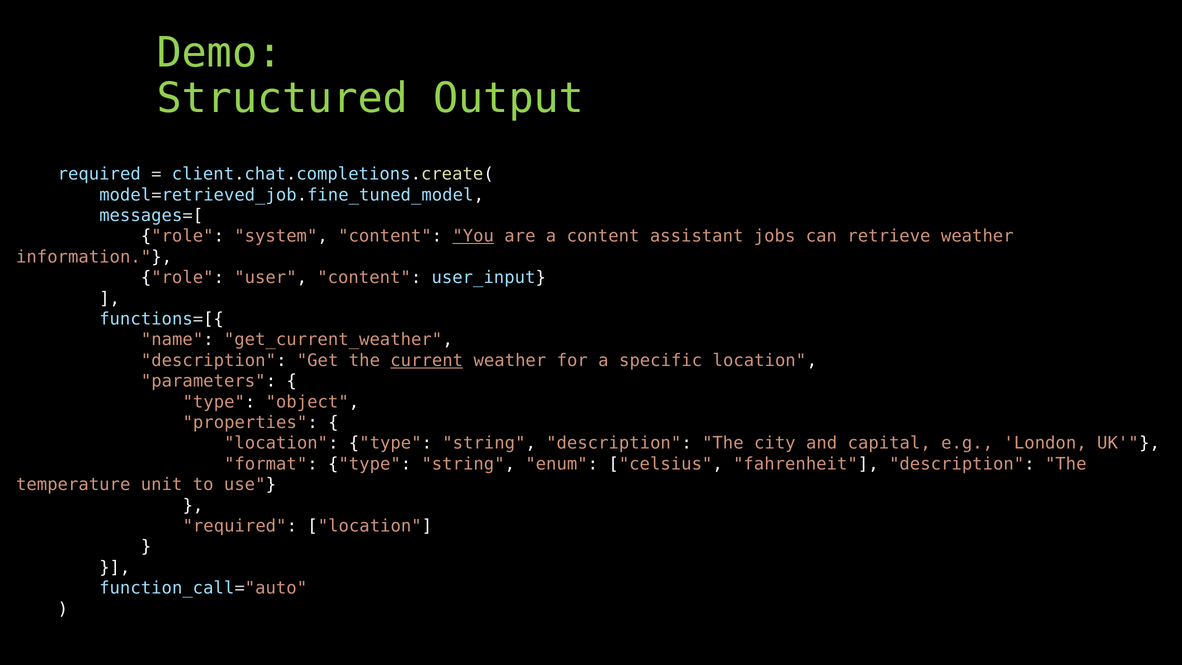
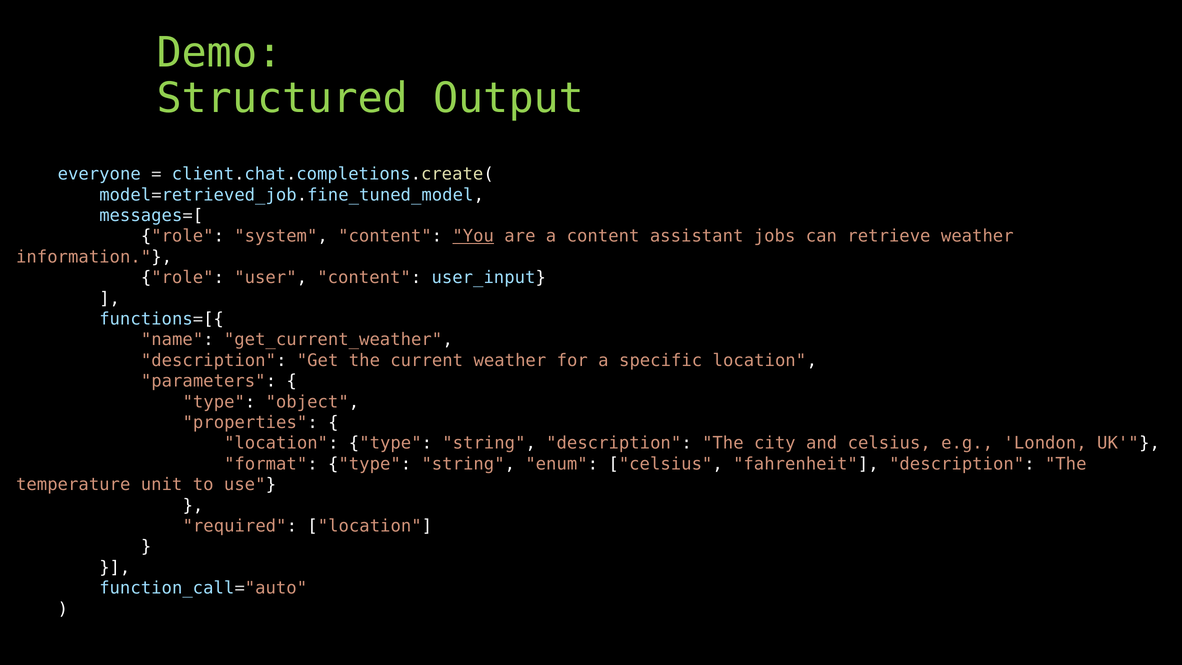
required at (99, 174): required -> everyone
current underline: present -> none
and capital: capital -> celsius
